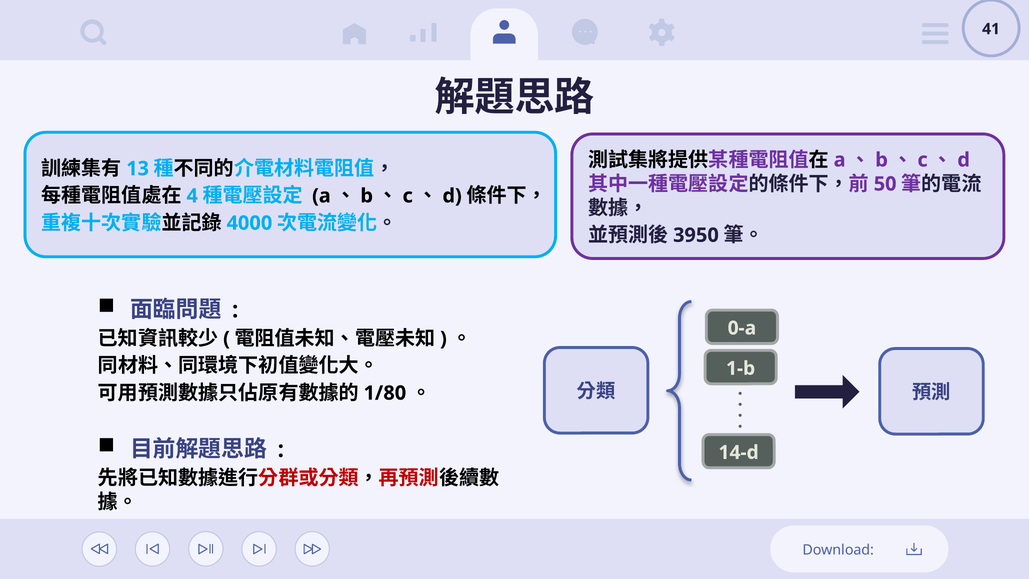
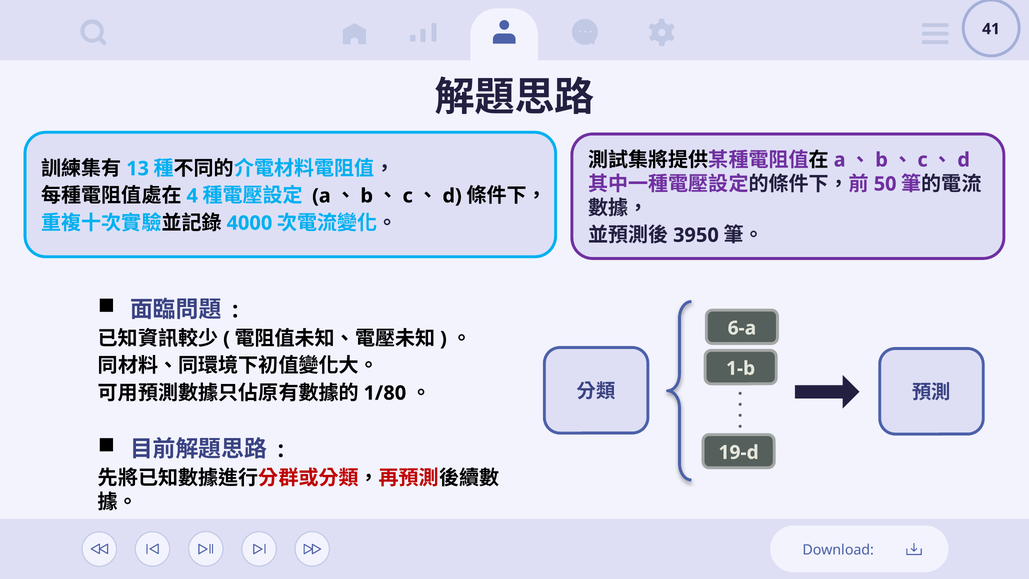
0-a: 0-a -> 6-a
14-d: 14-d -> 19-d
